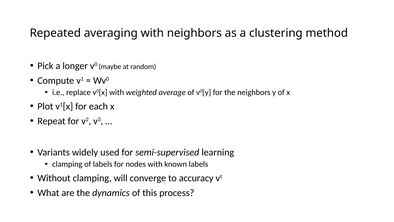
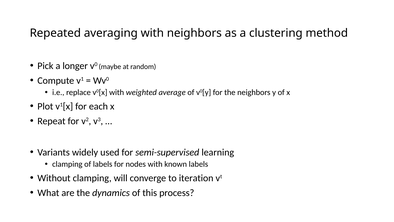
accuracy: accuracy -> iteration
